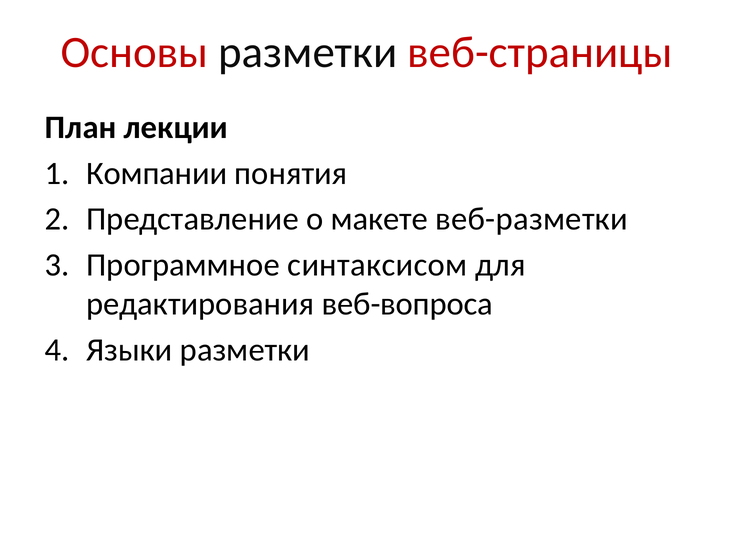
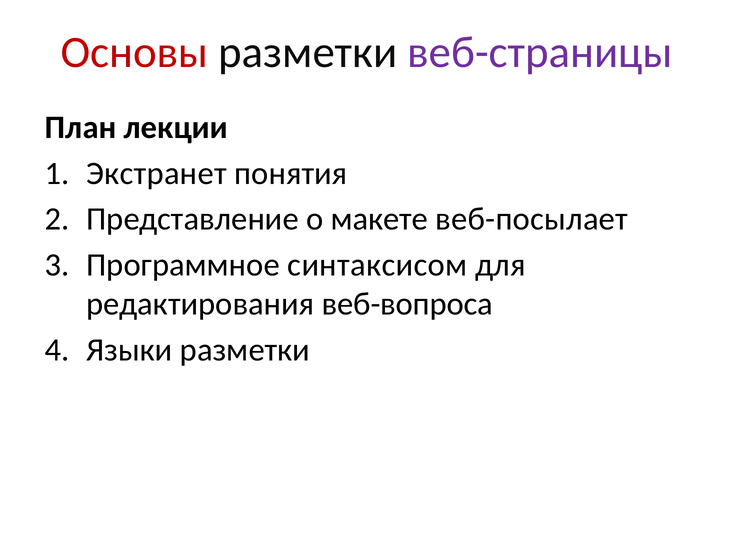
веб-страницы colour: red -> purple
Компании: Компании -> Экстранет
веб-разметки: веб-разметки -> веб-посылает
